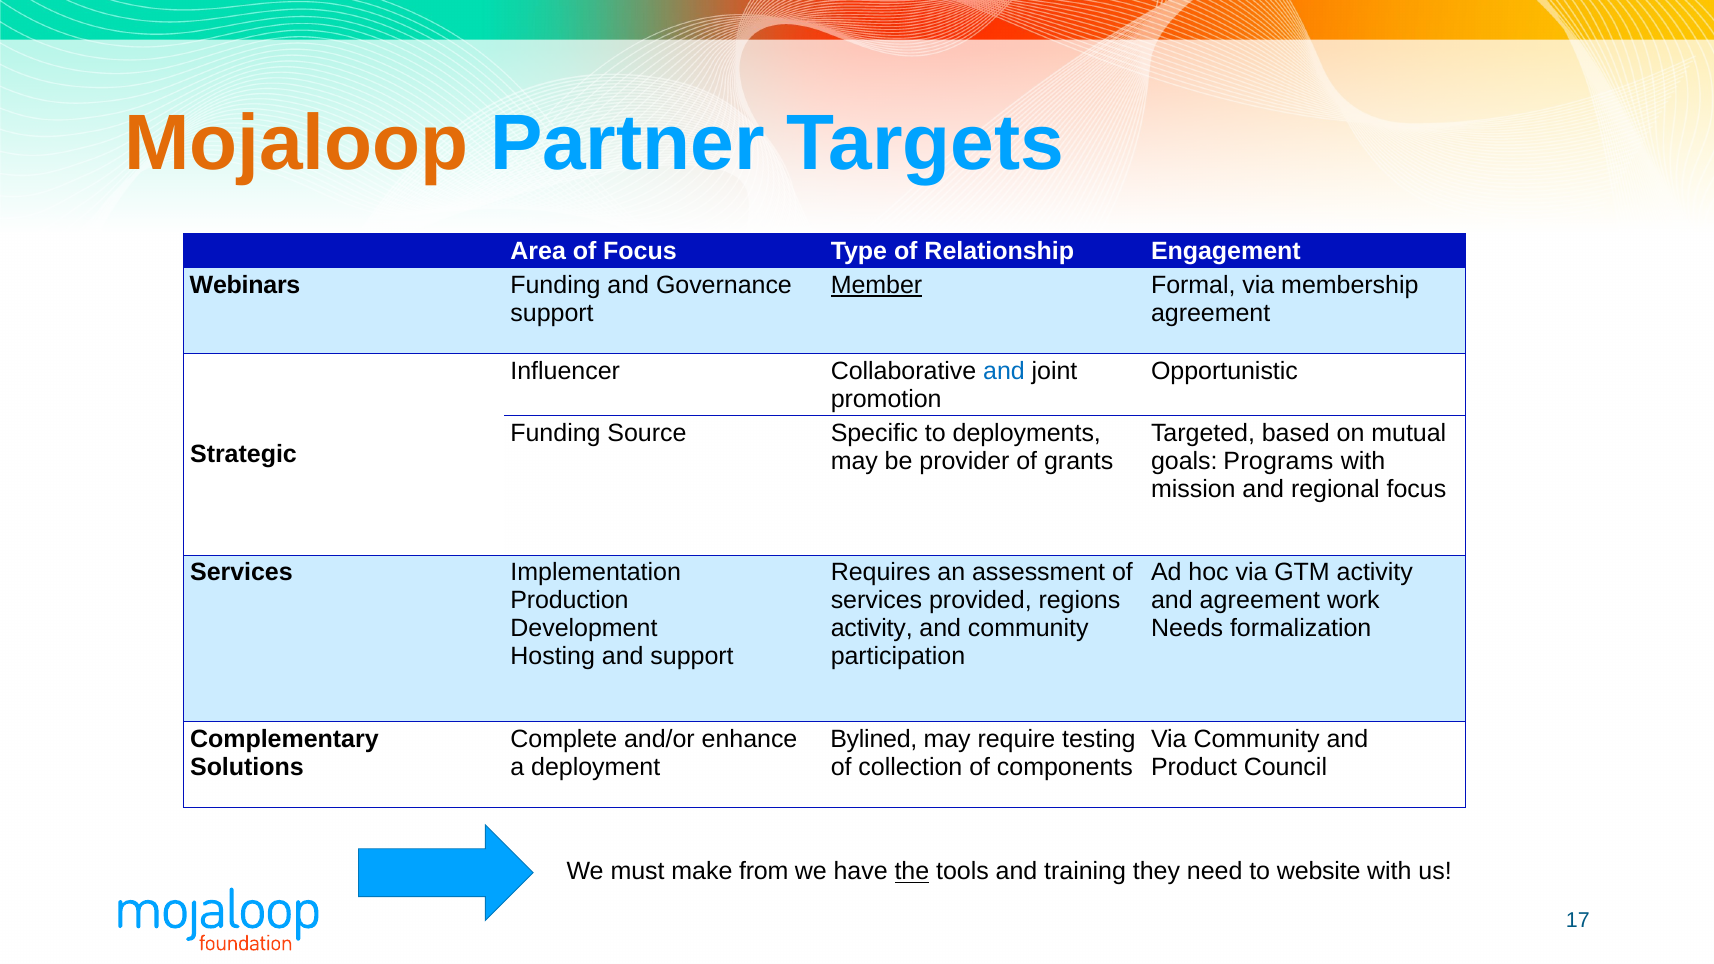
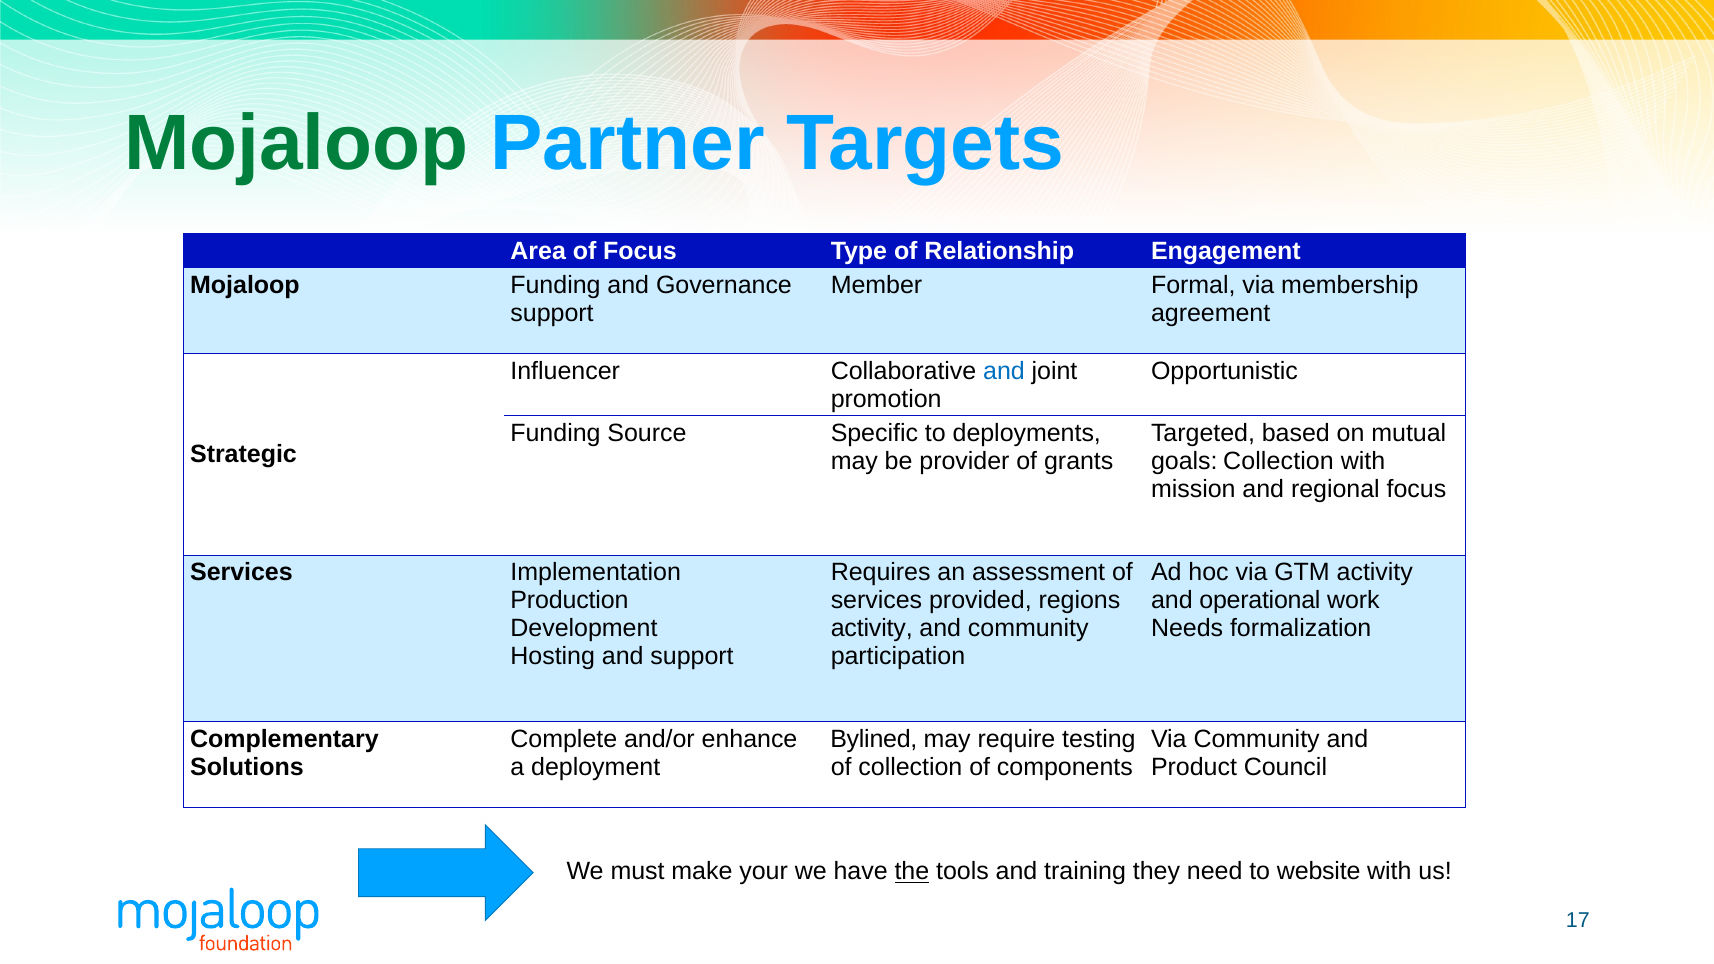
Mojaloop at (296, 144) colour: orange -> green
Webinars at (245, 285): Webinars -> Mojaloop
Member underline: present -> none
goals Programs: Programs -> Collection
and agreement: agreement -> operational
from: from -> your
